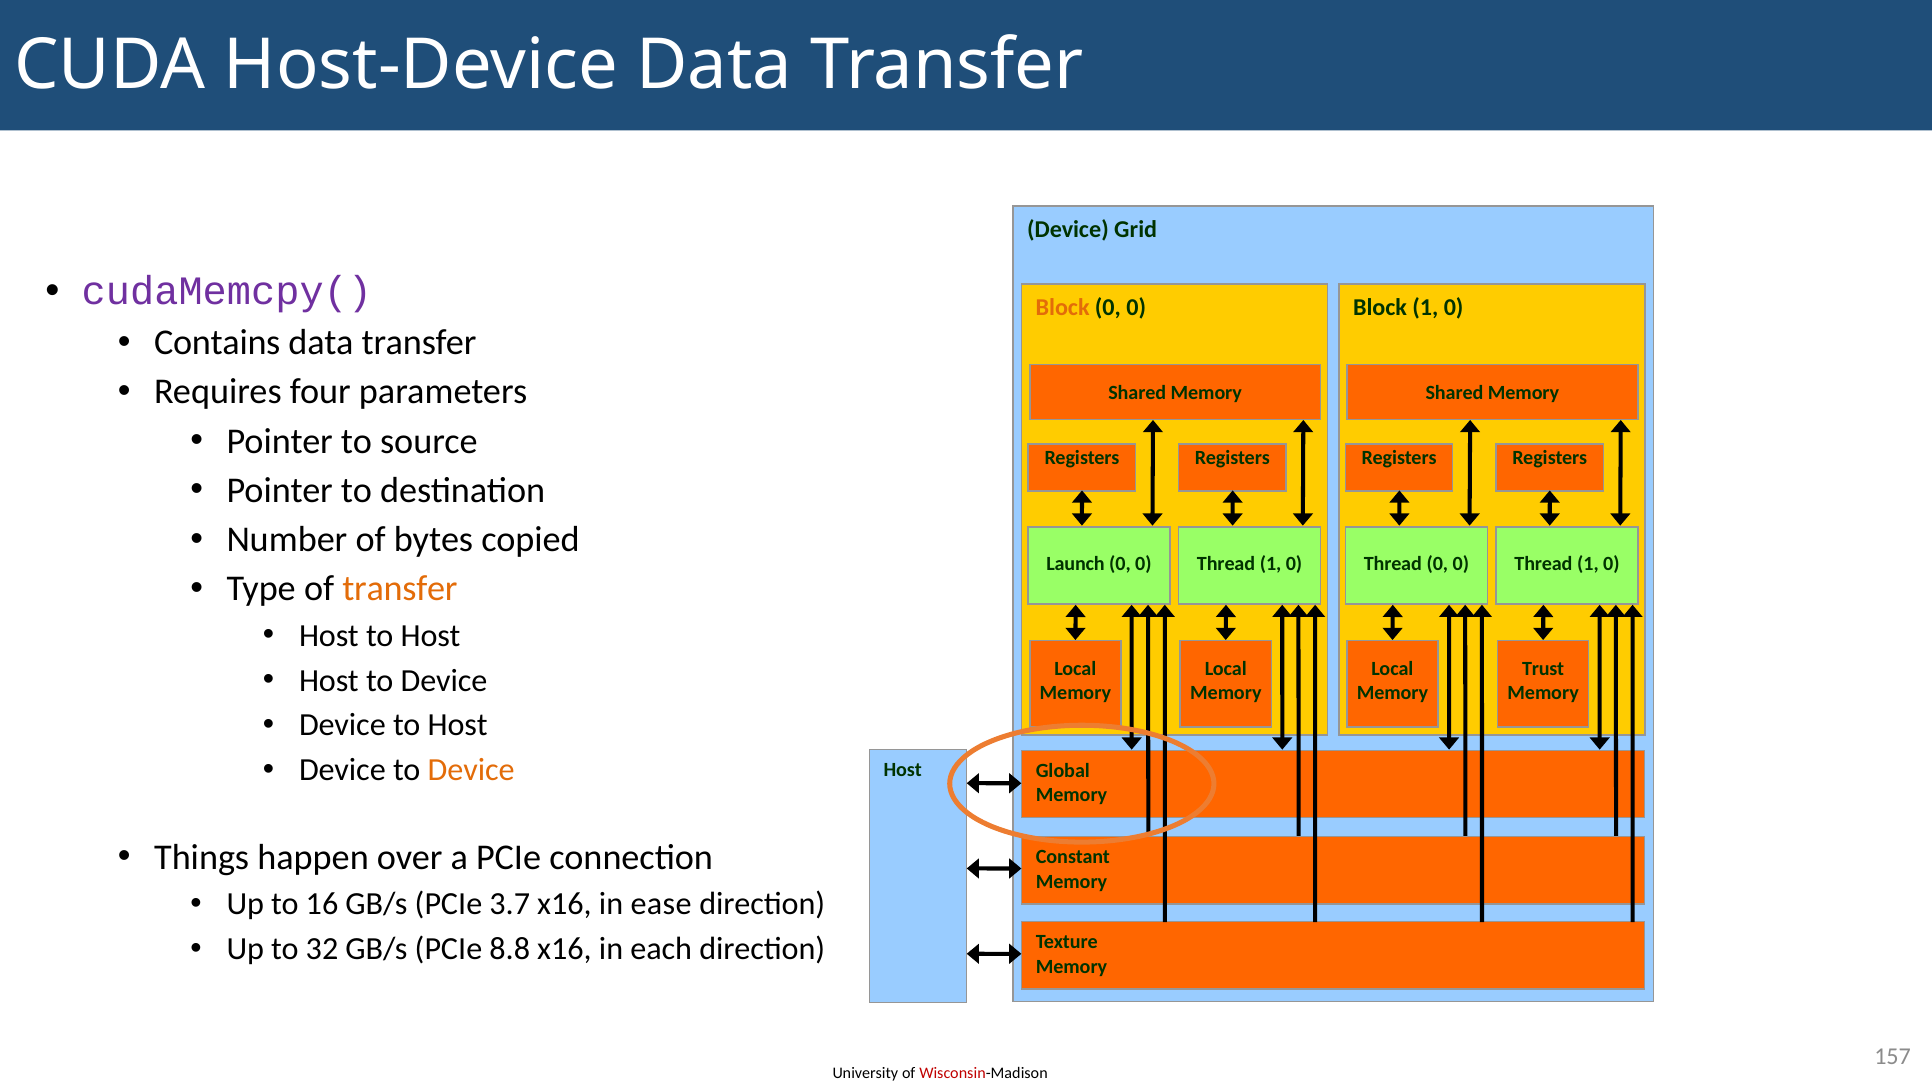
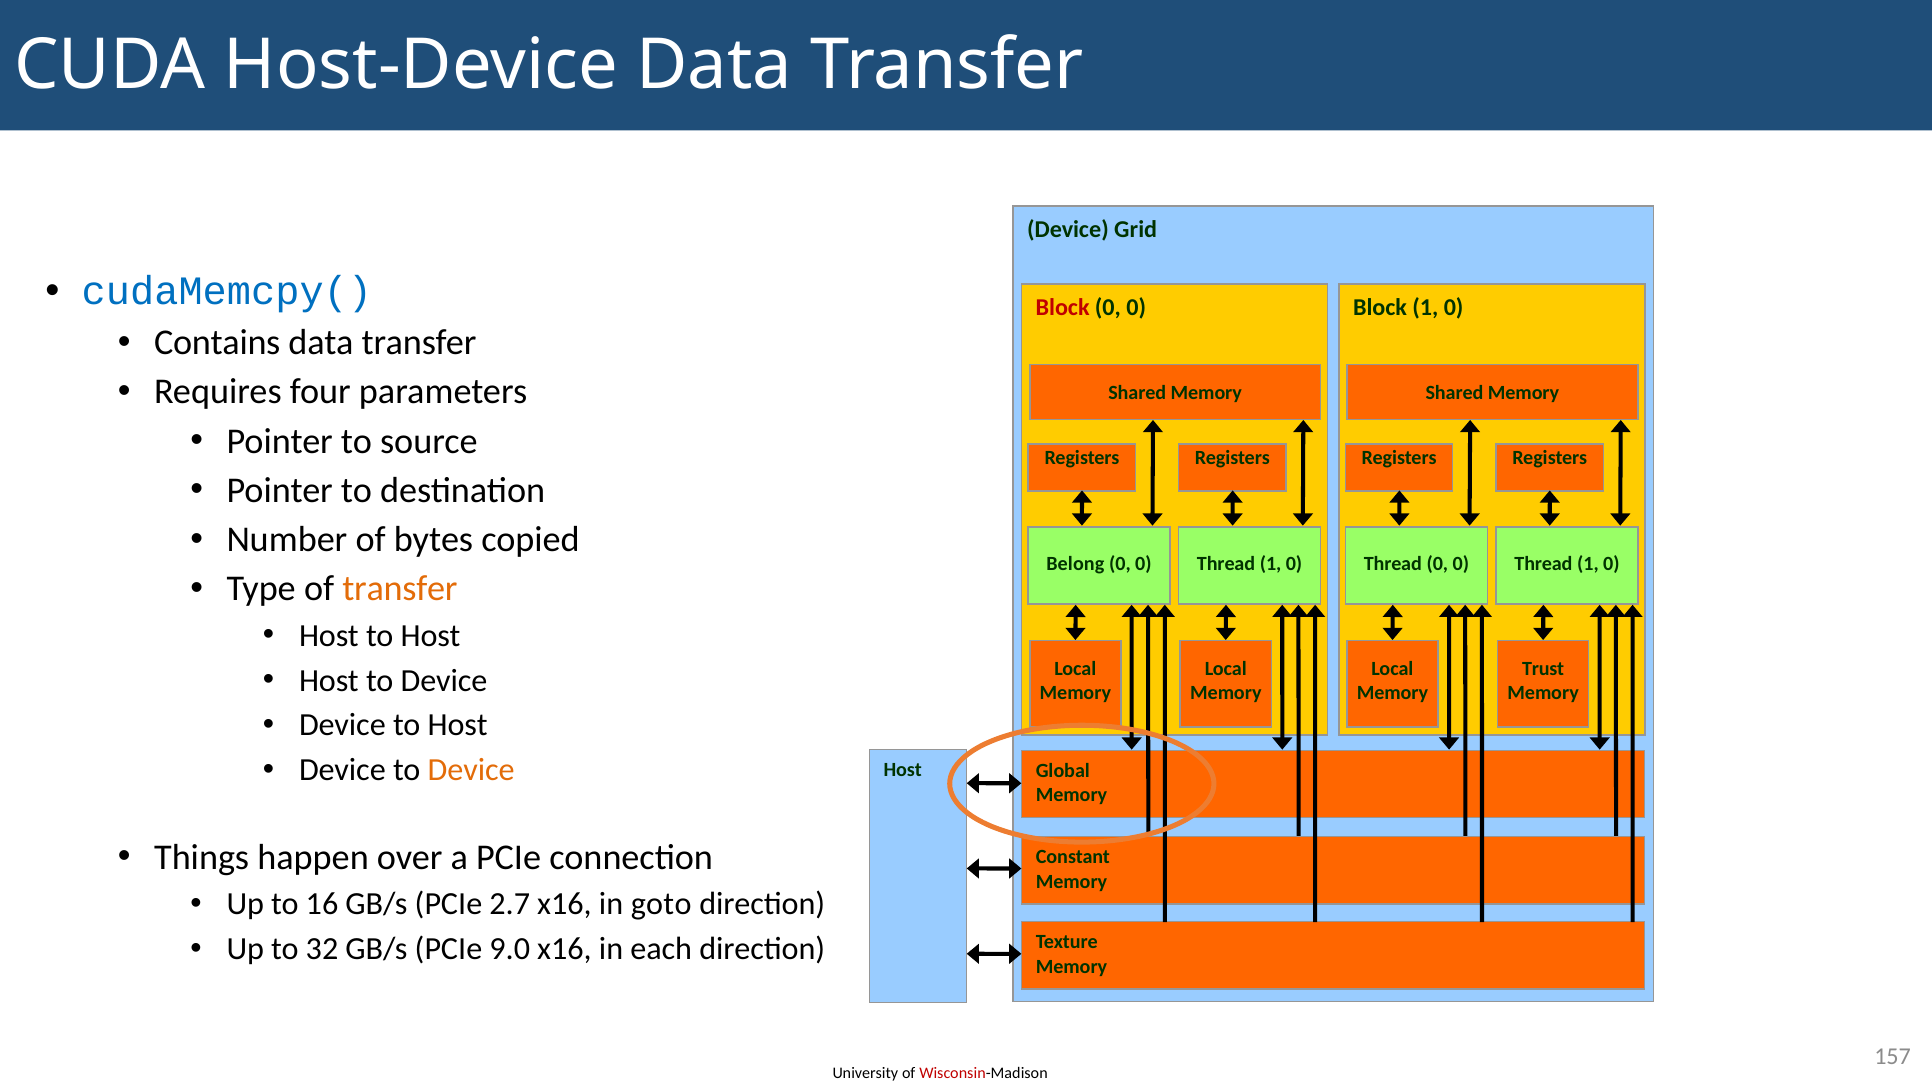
cudaMemcpy( colour: purple -> blue
Block at (1063, 307) colour: orange -> red
Launch: Launch -> Belong
3.7: 3.7 -> 2.7
ease: ease -> goto
8.8: 8.8 -> 9.0
